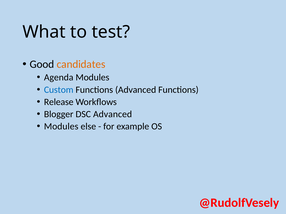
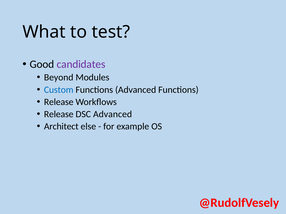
candidates colour: orange -> purple
Agenda: Agenda -> Beyond
Blogger at (59, 114): Blogger -> Release
Modules at (61, 127): Modules -> Architect
